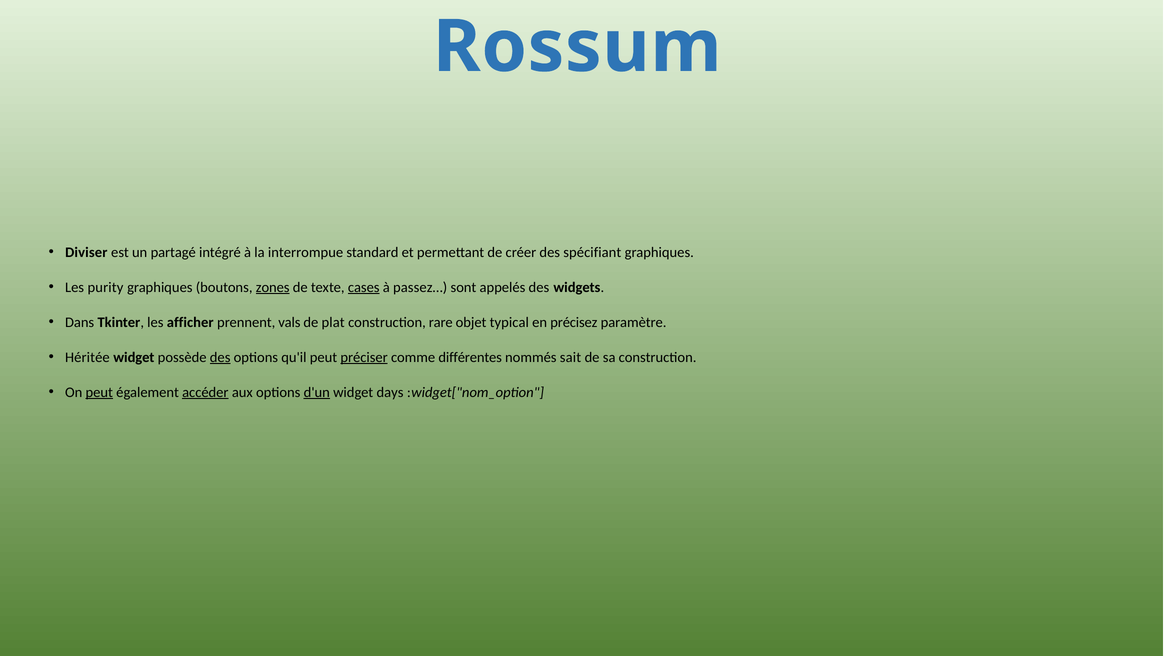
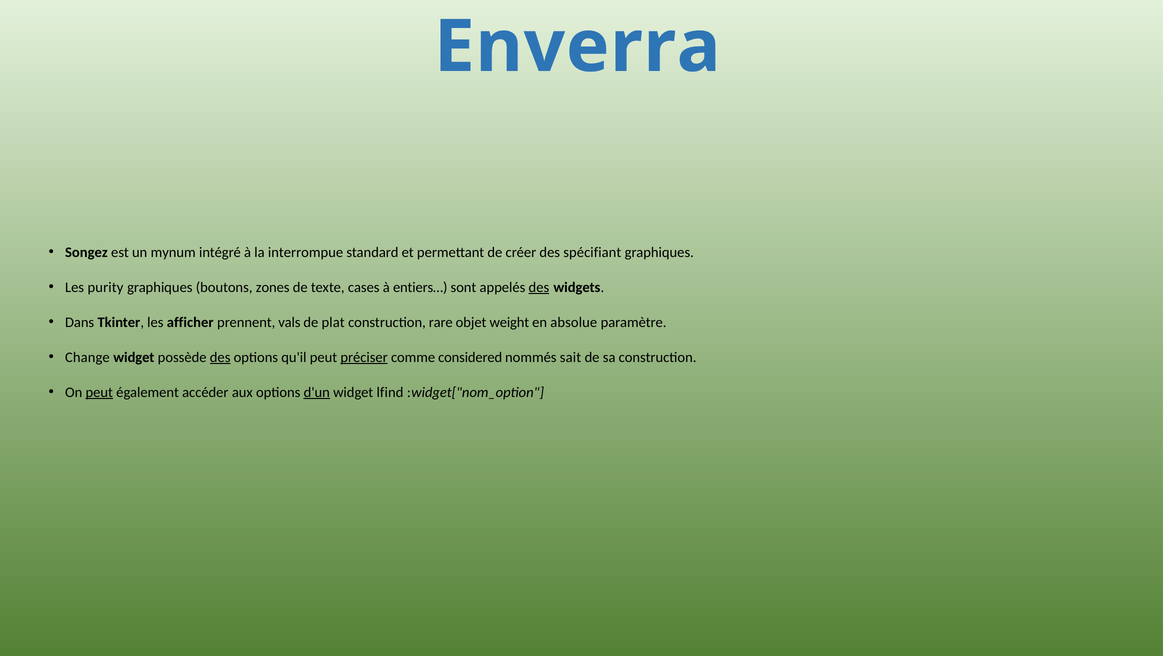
Rossum: Rossum -> Enverra
Diviser: Diviser -> Songez
partagé: partagé -> mynum
zones underline: present -> none
cases underline: present -> none
passez…: passez… -> entiers…
des at (539, 287) underline: none -> present
typical: typical -> weight
précisez: précisez -> absolue
Héritée: Héritée -> Change
différentes: différentes -> considered
accéder underline: present -> none
days: days -> lfind
